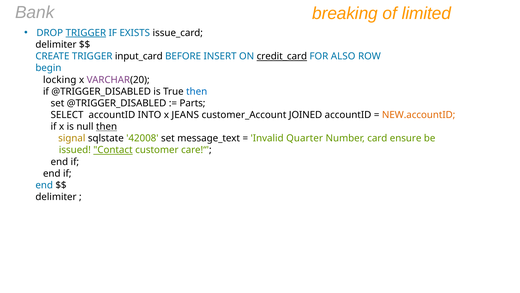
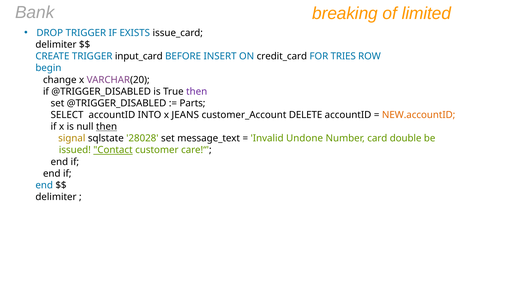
TRIGGER at (86, 33) underline: present -> none
credit_card underline: present -> none
ALSO: ALSO -> TRIES
locking: locking -> change
then at (197, 91) colour: blue -> purple
JOINED: JOINED -> DELETE
42008: 42008 -> 28028
Quarter: Quarter -> Undone
ensure: ensure -> double
